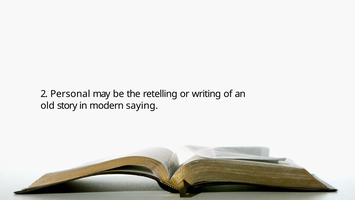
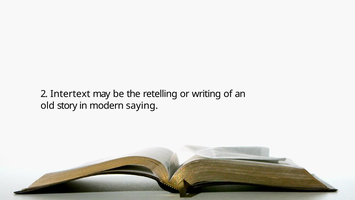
Personal: Personal -> Intertext
